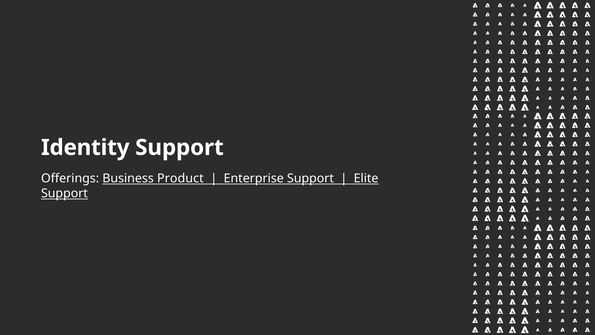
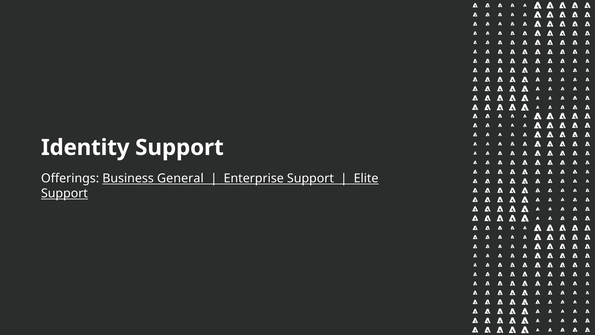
Product: Product -> General
